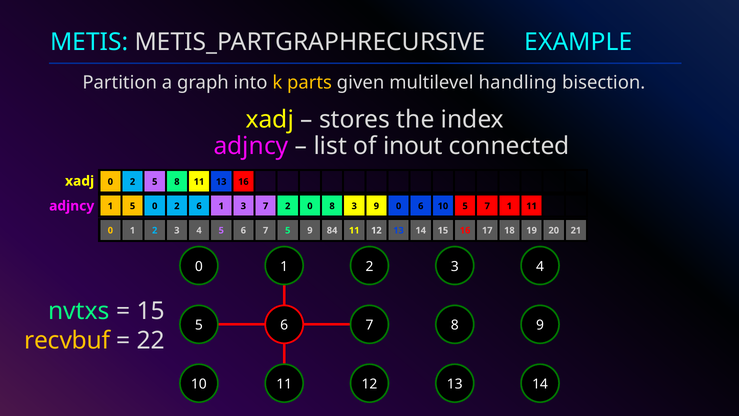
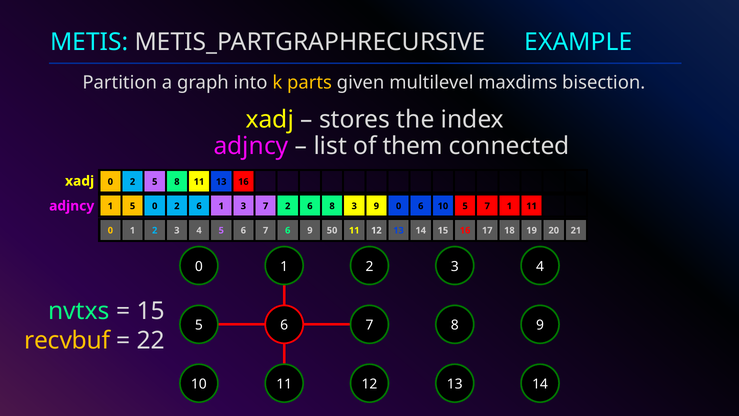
handling: handling -> maxdims
inout: inout -> them
7 2 0: 0 -> 6
7 5: 5 -> 6
84: 84 -> 50
